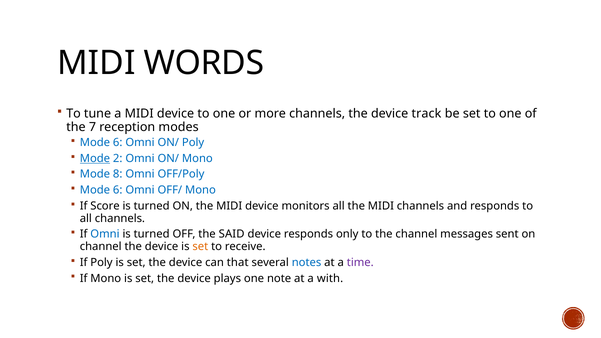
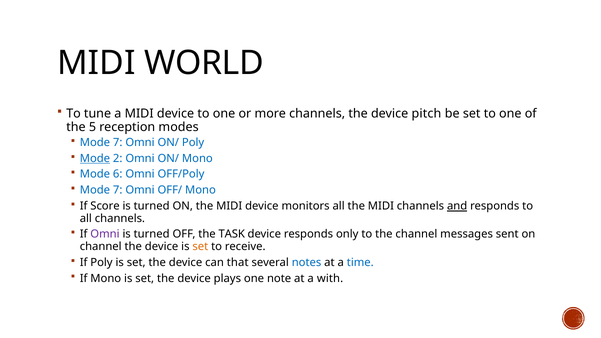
WORDS: WORDS -> WORLD
track: track -> pitch
7: 7 -> 5
6 at (118, 142): 6 -> 7
8: 8 -> 6
6 at (118, 190): 6 -> 7
and underline: none -> present
Omni at (105, 234) colour: blue -> purple
SAID: SAID -> TASK
time colour: purple -> blue
